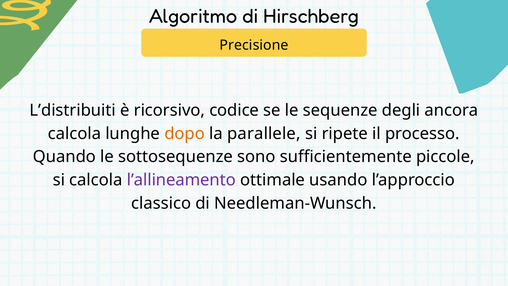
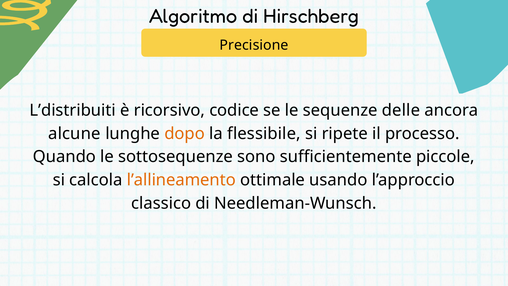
degli: degli -> delle
calcola at (74, 133): calcola -> alcune
parallele: parallele -> flessibile
l’allineamento colour: purple -> orange
